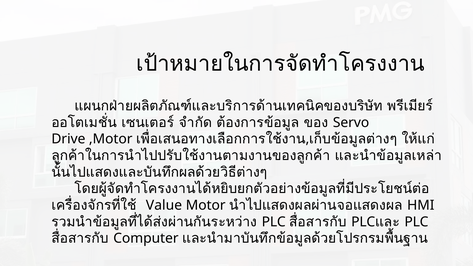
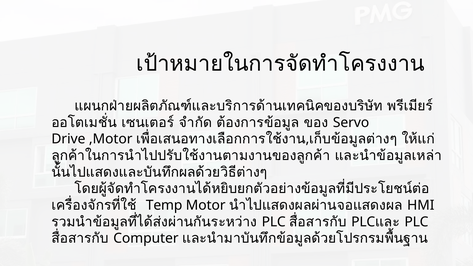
Value: Value -> Temp
